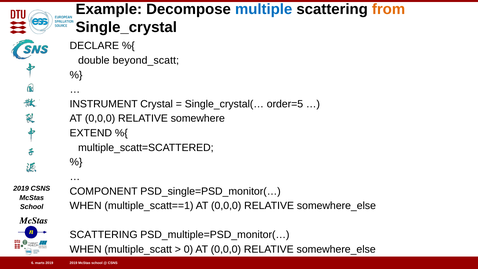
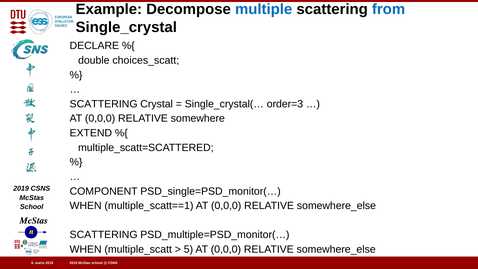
from colour: orange -> blue
beyond_scatt: beyond_scatt -> choices_scatt
INSTRUMENT at (104, 104): INSTRUMENT -> SCATTERING
order=5: order=5 -> order=3
0: 0 -> 5
